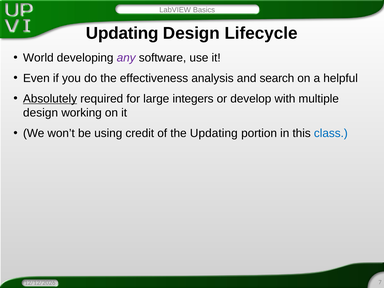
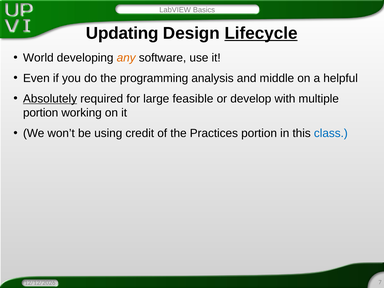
Lifecycle underline: none -> present
any colour: purple -> orange
effectiveness: effectiveness -> programming
search: search -> middle
integers: integers -> feasible
design at (41, 113): design -> portion
the Updating: Updating -> Practices
